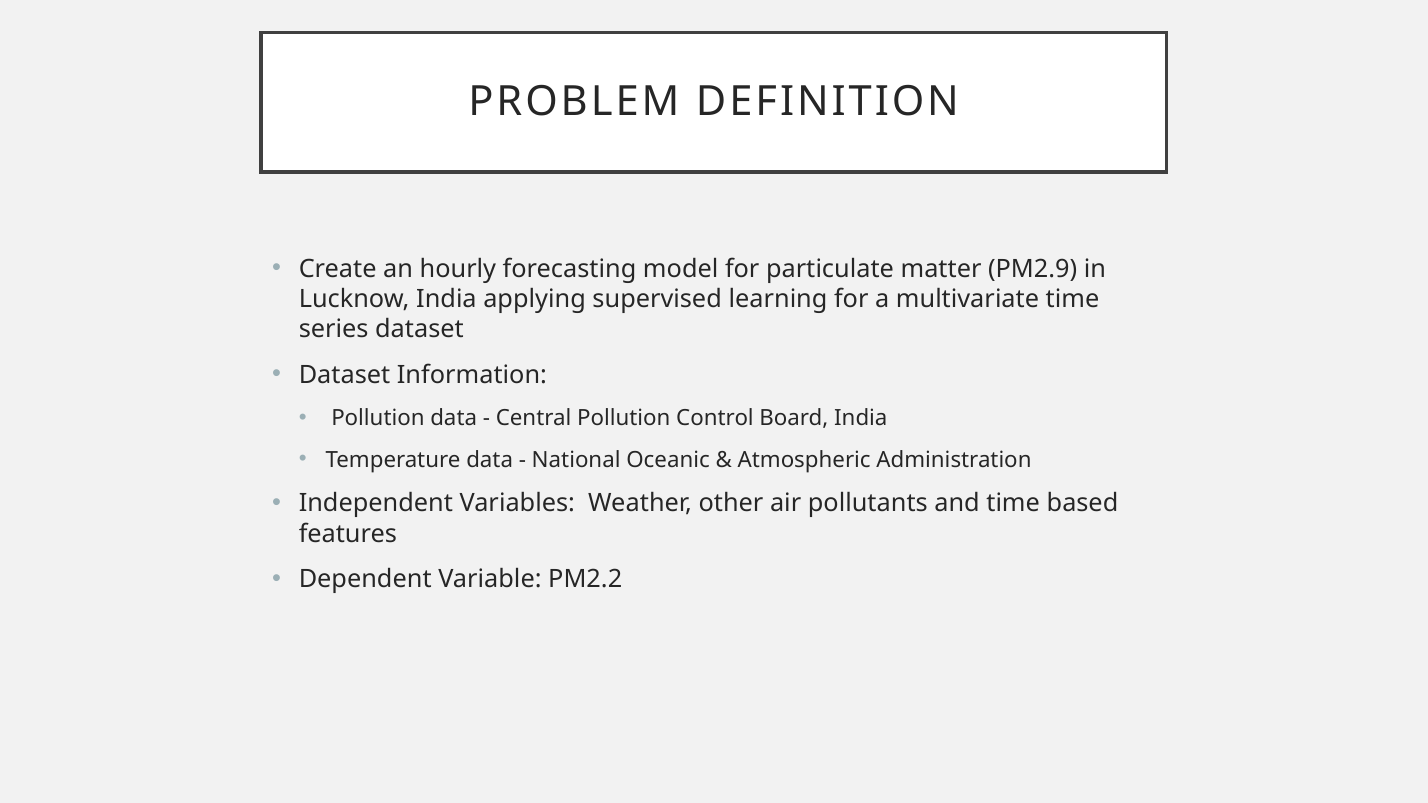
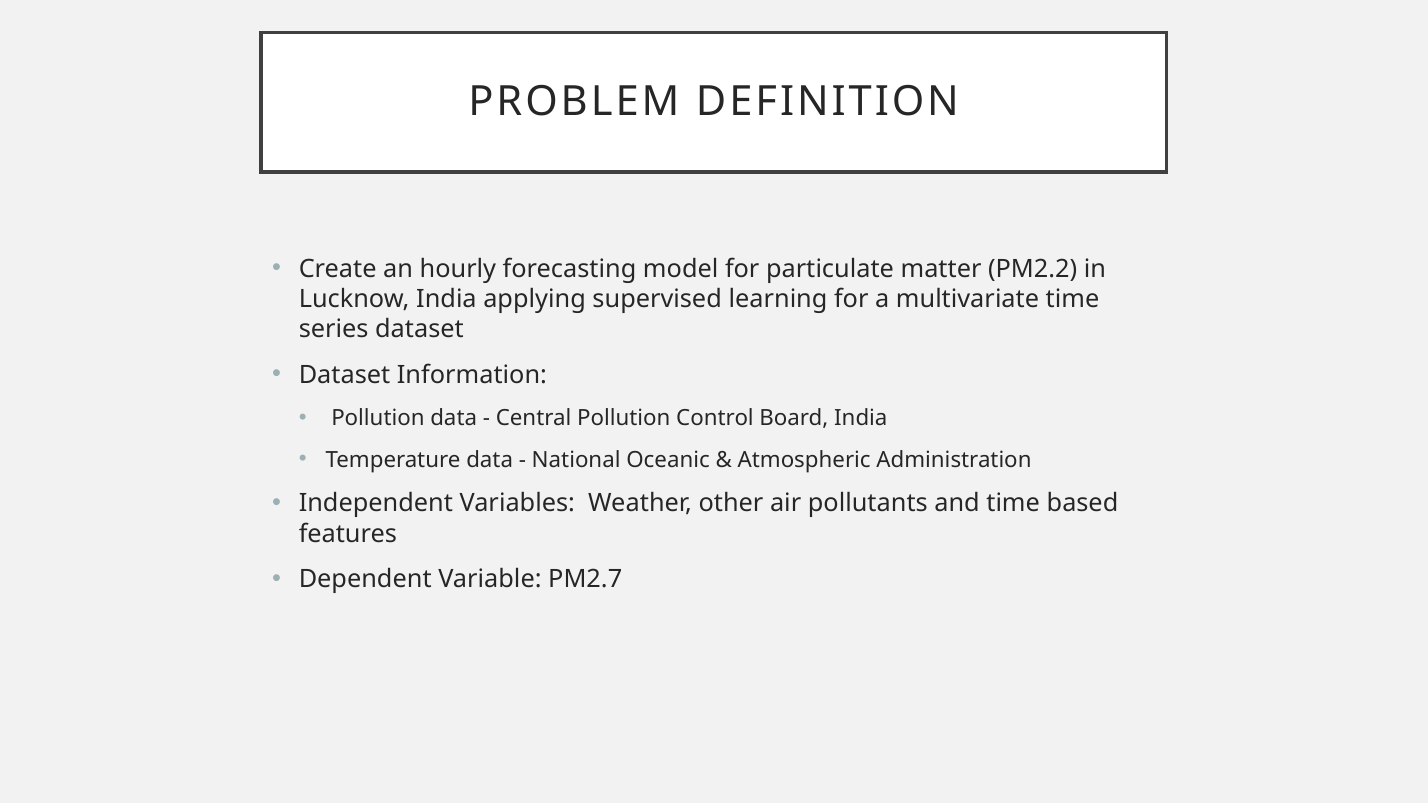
PM2.9: PM2.9 -> PM2.2
PM2.2: PM2.2 -> PM2.7
